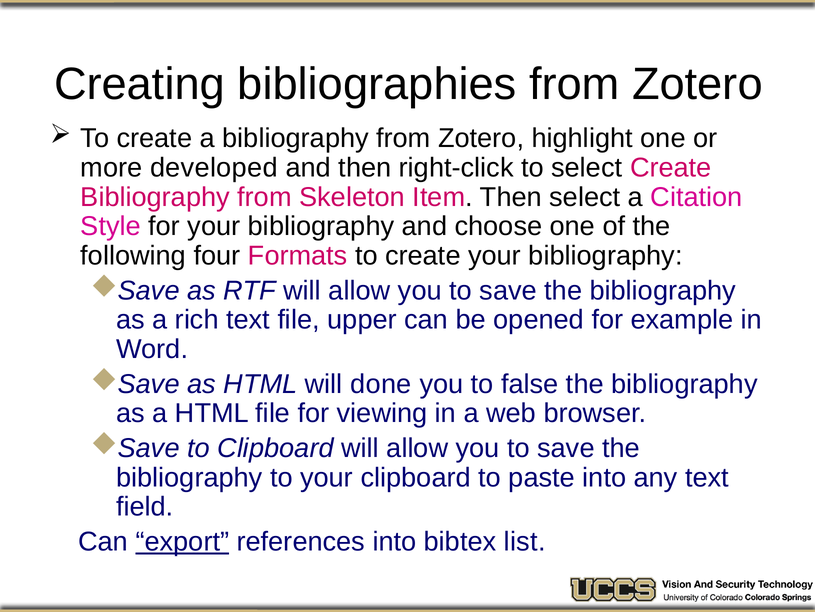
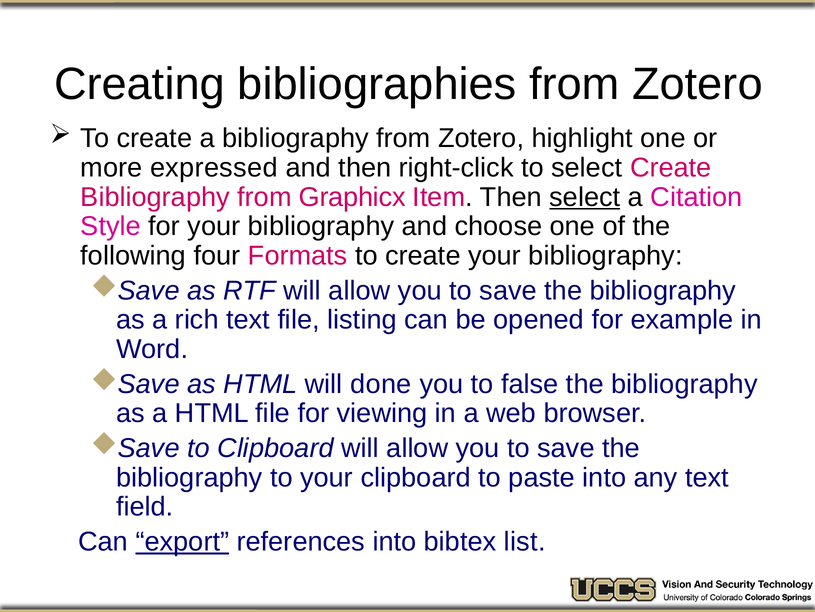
developed: developed -> expressed
Skeleton: Skeleton -> Graphicx
select at (585, 197) underline: none -> present
upper: upper -> listing
